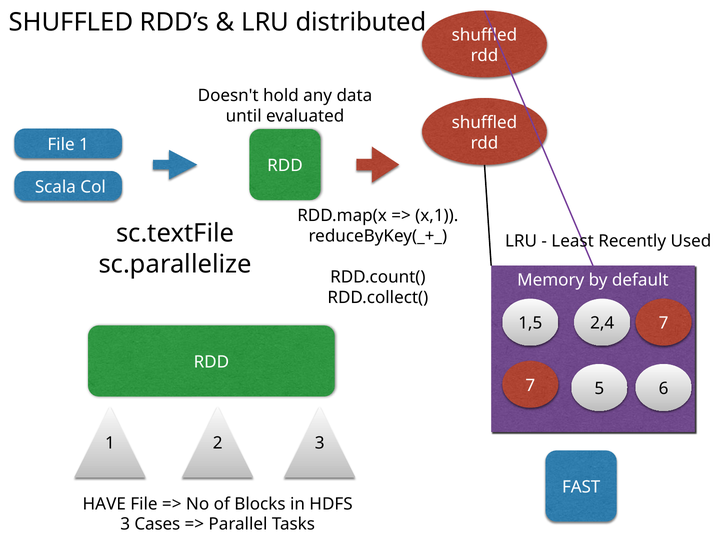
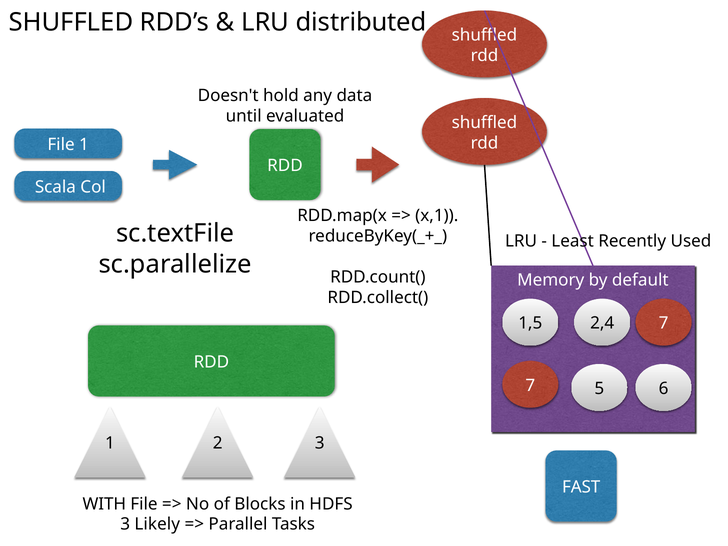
HAVE: HAVE -> WITH
Cases: Cases -> Likely
